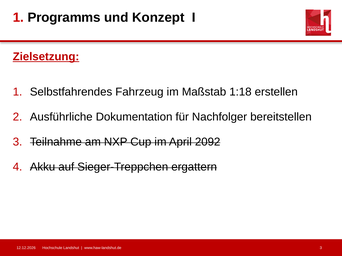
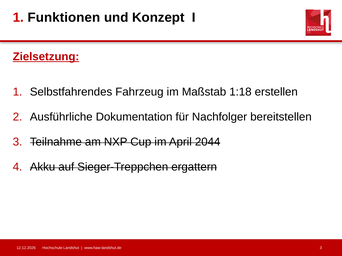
Programms: Programms -> Funktionen
2092: 2092 -> 2044
